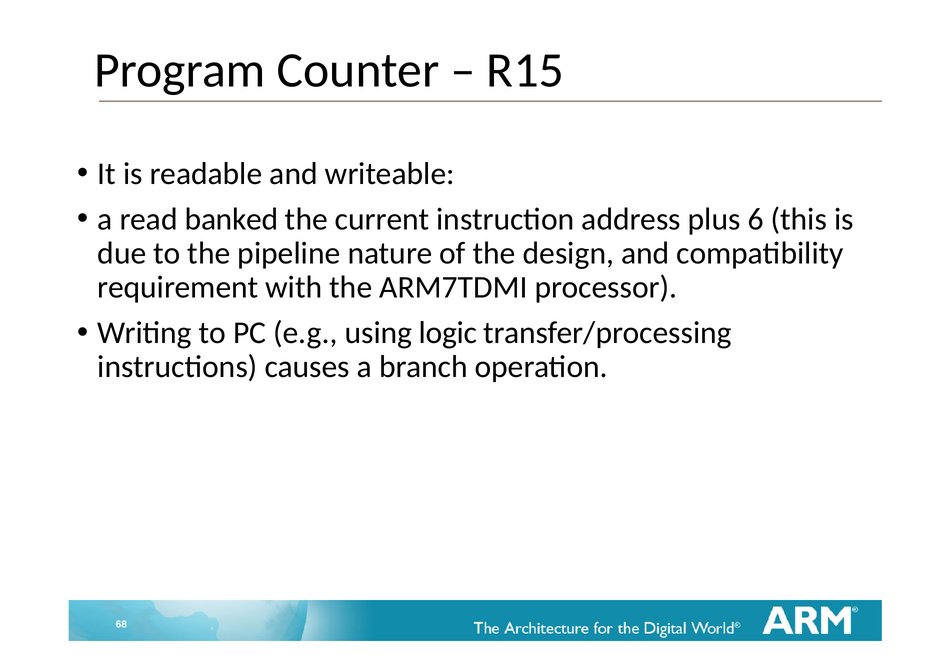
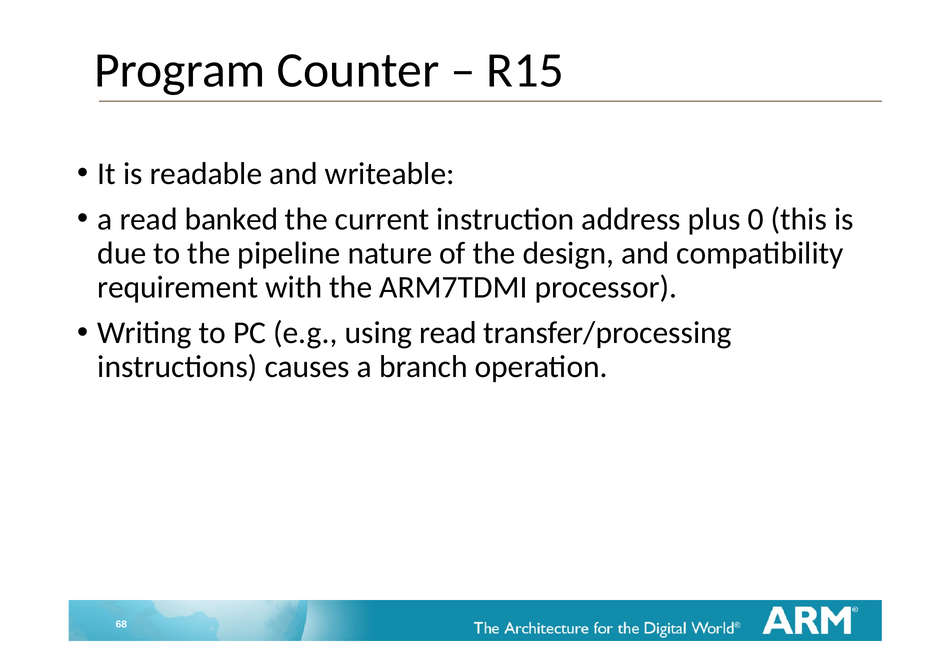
6: 6 -> 0
using logic: logic -> read
